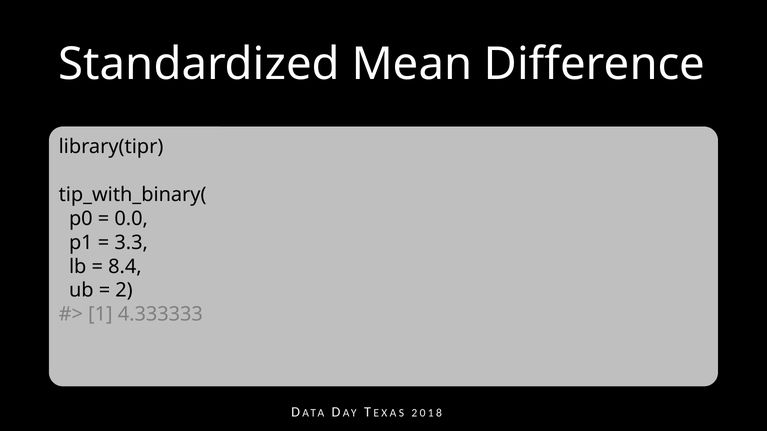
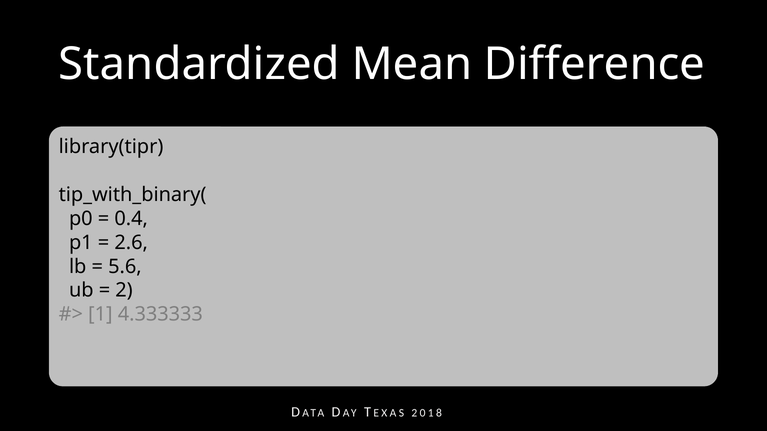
0.0: 0.0 -> 0.4
3.3: 3.3 -> 2.6
8.4: 8.4 -> 5.6
